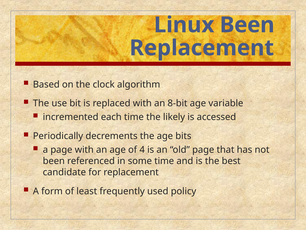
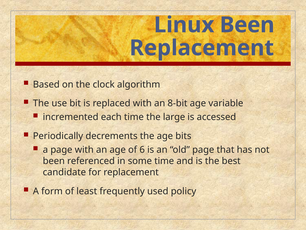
likely: likely -> large
4: 4 -> 6
